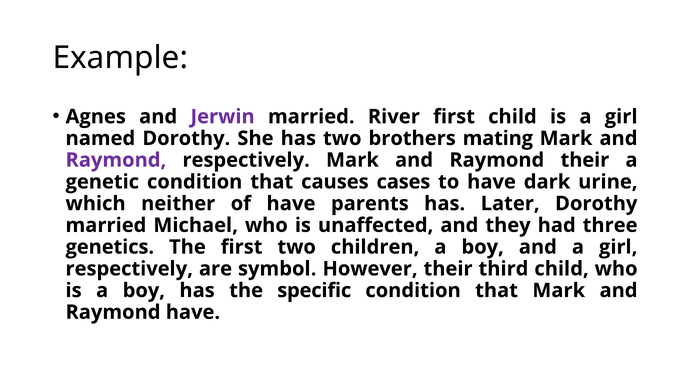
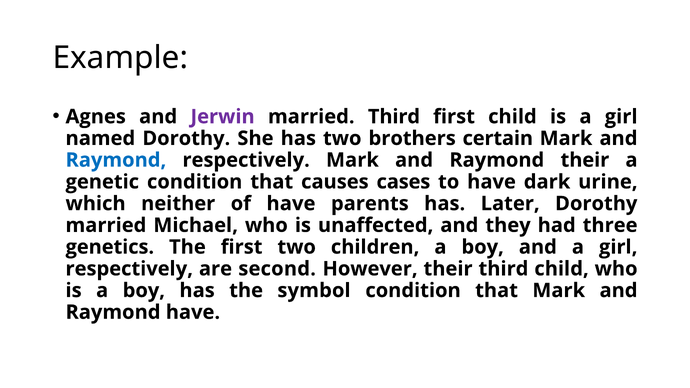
married River: River -> Third
mating: mating -> certain
Raymond at (116, 160) colour: purple -> blue
symbol: symbol -> second
specific: specific -> symbol
